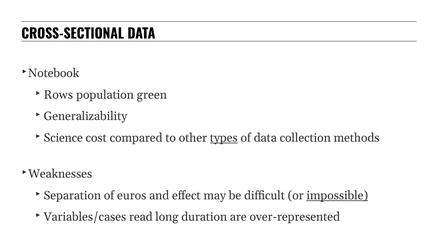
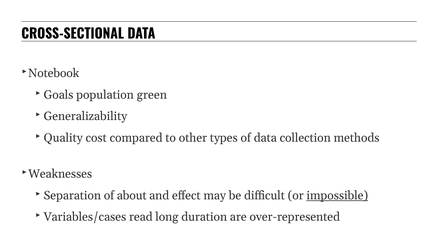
Rows: Rows -> Goals
Science: Science -> Quality
types underline: present -> none
euros: euros -> about
